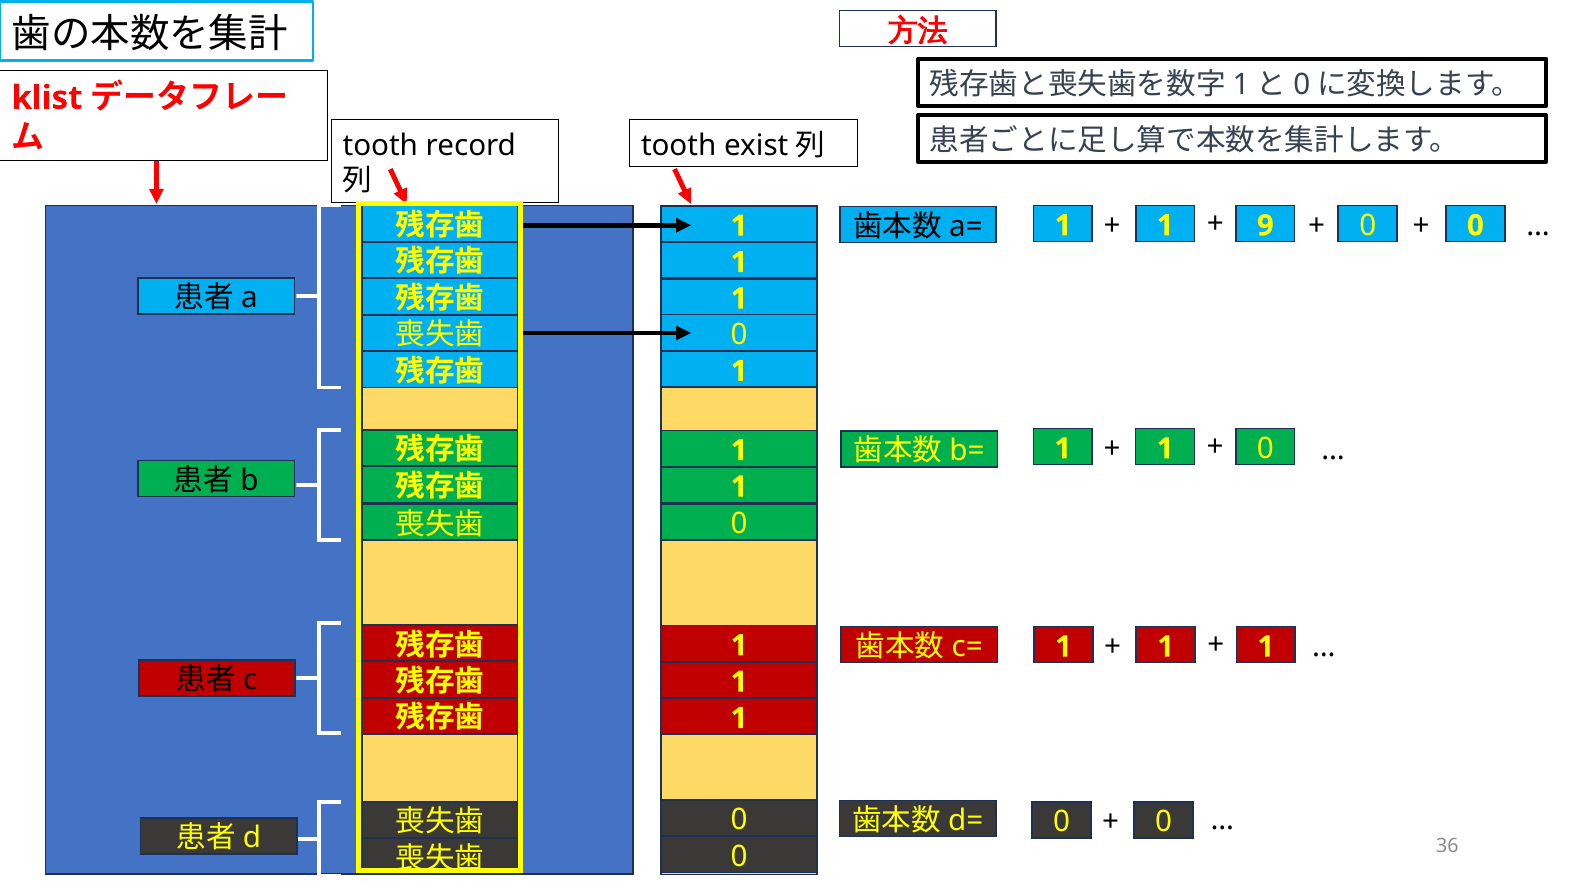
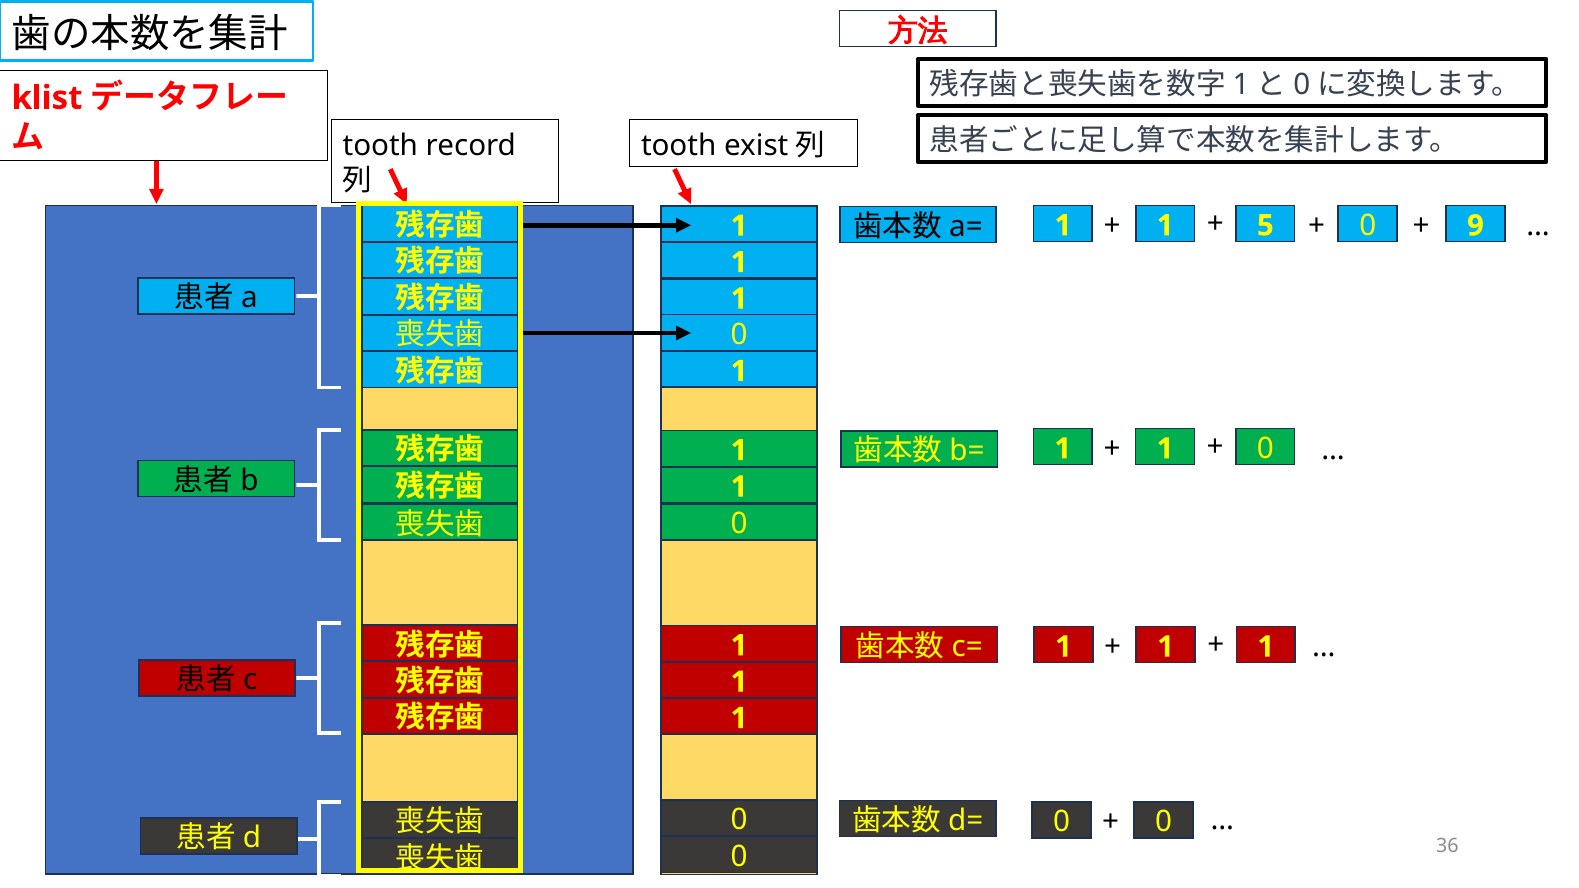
9: 9 -> 5
0 at (1475, 226): 0 -> 9
